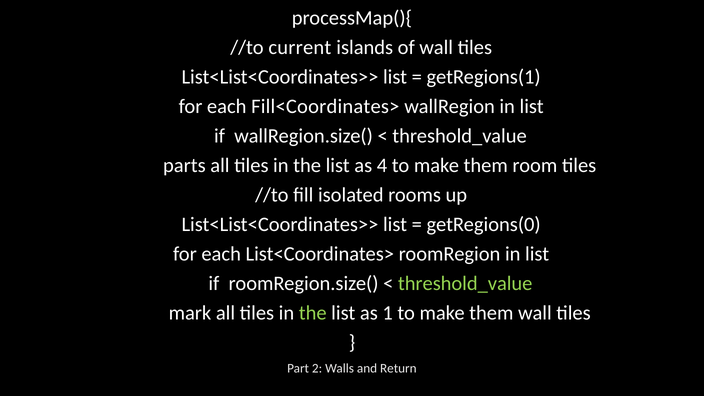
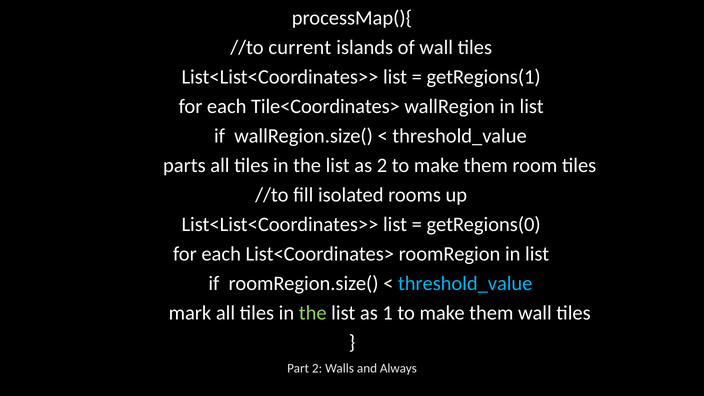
Fill<Coordinates>: Fill<Coordinates> -> Tile<Coordinates>
as 4: 4 -> 2
threshold_value at (465, 283) colour: light green -> light blue
Return: Return -> Always
